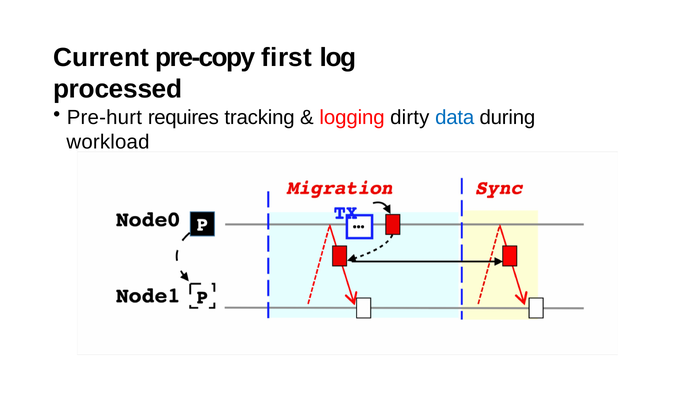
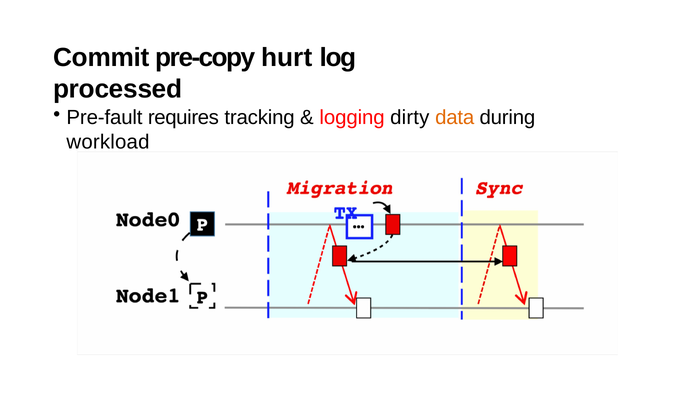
Current: Current -> Commit
first: first -> hurt
Pre-hurt: Pre-hurt -> Pre-fault
data colour: blue -> orange
